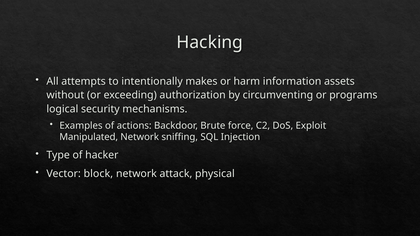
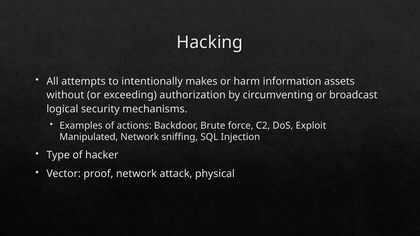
programs: programs -> broadcast
block: block -> proof
